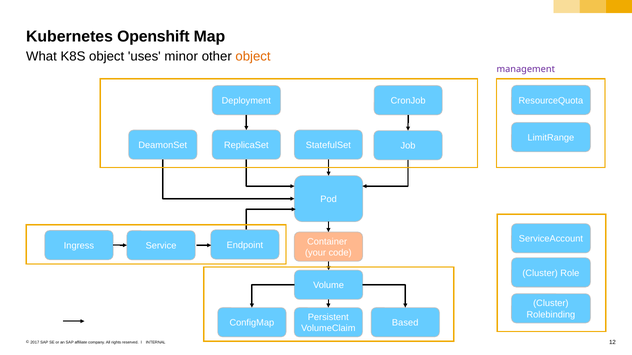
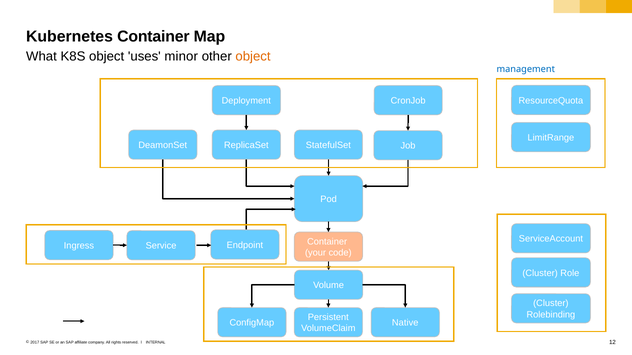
Kubernetes Openshift: Openshift -> Container
management colour: purple -> blue
Based: Based -> Native
